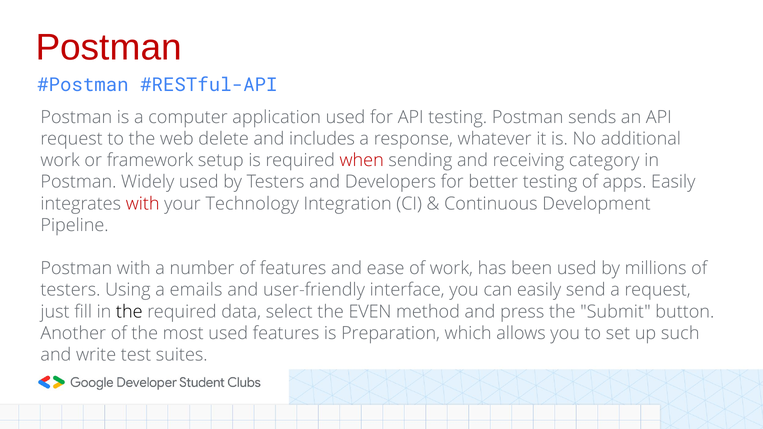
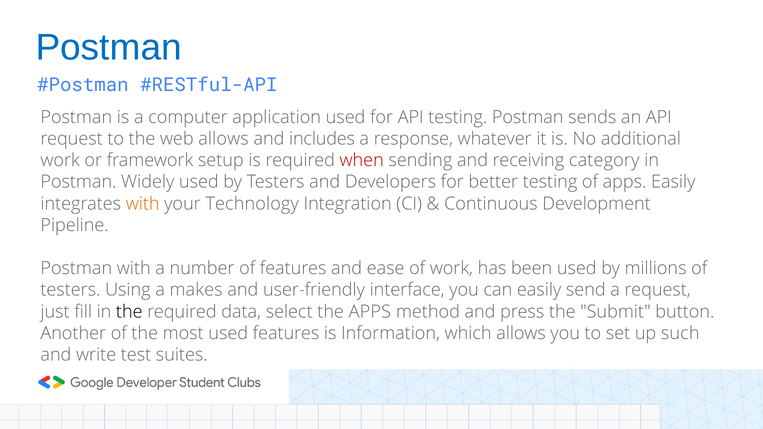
Postman at (109, 47) colour: red -> blue
web delete: delete -> allows
with at (143, 204) colour: red -> orange
emails: emails -> makes
the EVEN: EVEN -> APPS
Preparation: Preparation -> Information
